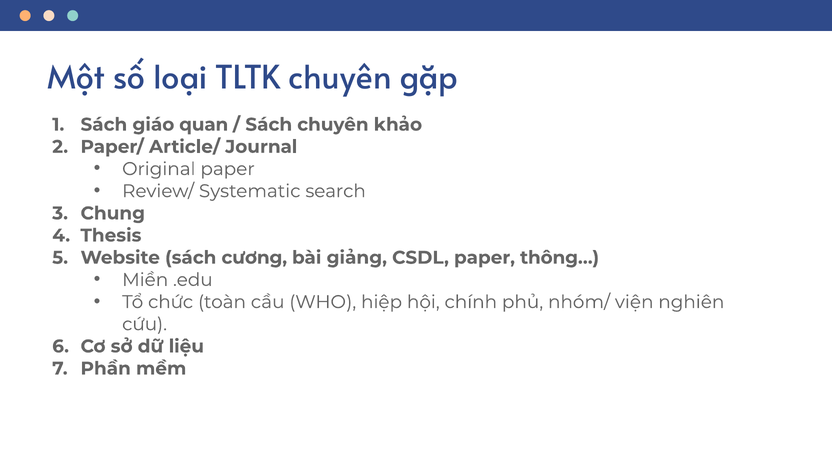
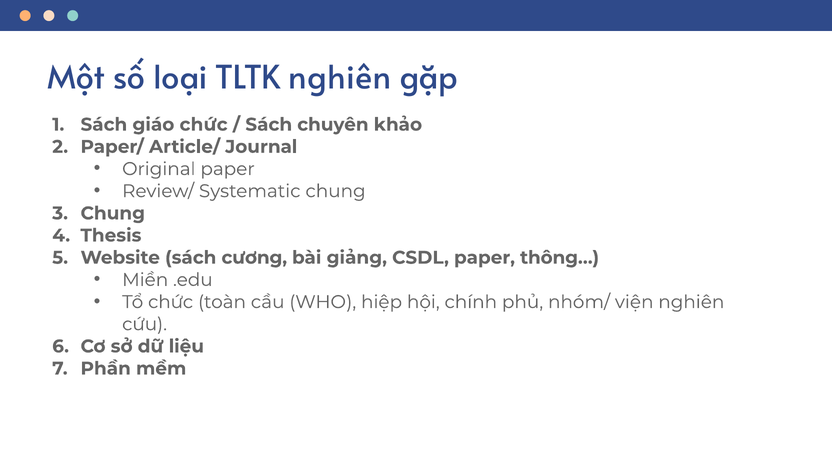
TLTK chuyên: chuyên -> nghiên
giáo quan: quan -> chức
Systematic search: search -> chung
